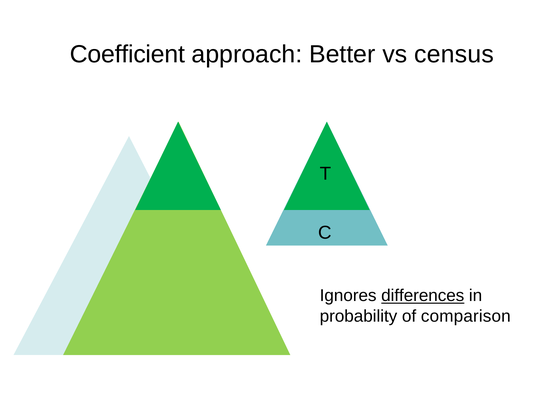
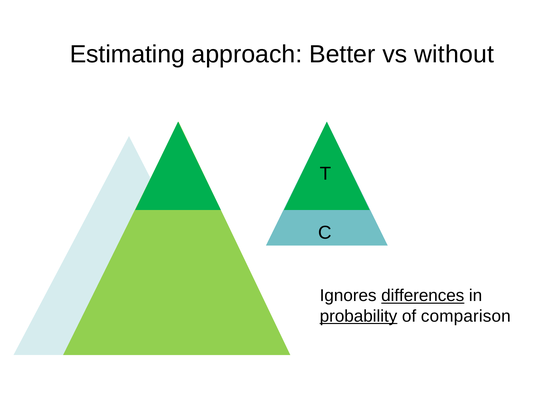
Coefficient: Coefficient -> Estimating
census: census -> without
probability underline: none -> present
